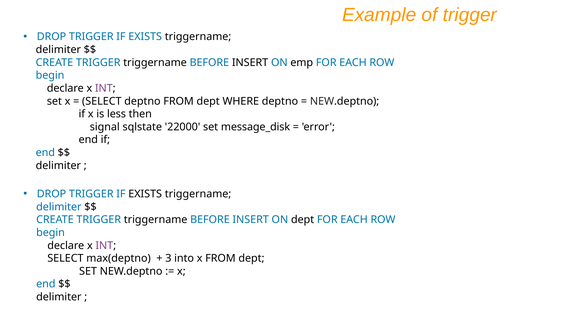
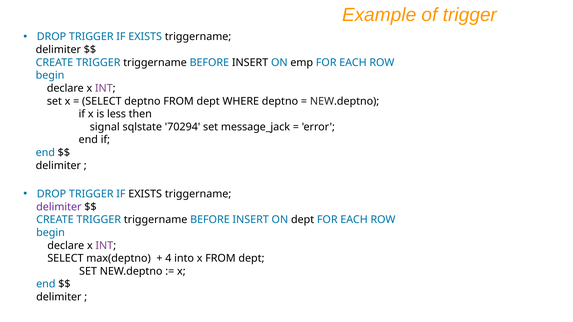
22000: 22000 -> 70294
message_disk: message_disk -> message_jack
delimiter at (59, 207) colour: blue -> purple
3: 3 -> 4
